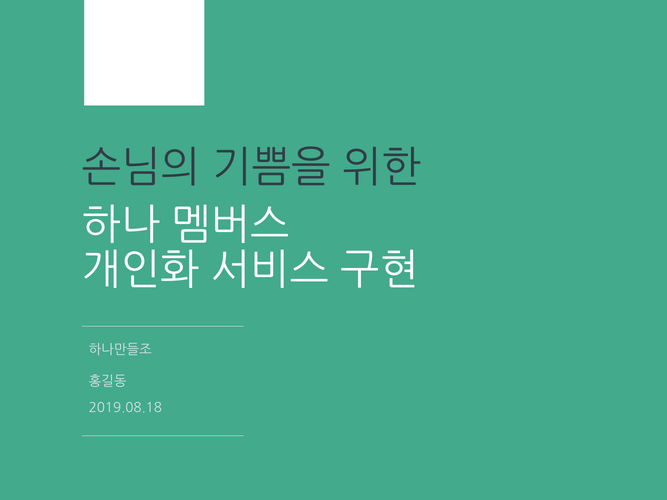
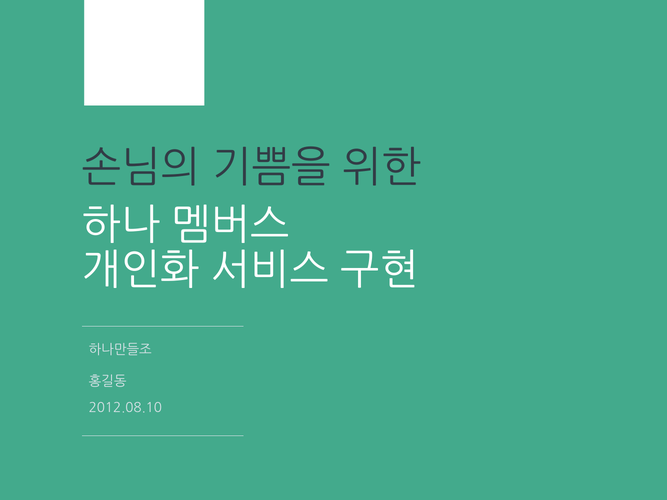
2019.08.18: 2019.08.18 -> 2012.08.10
